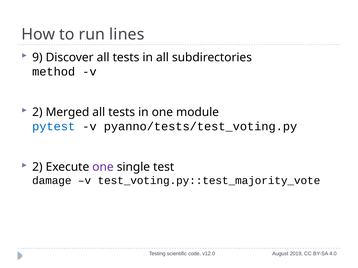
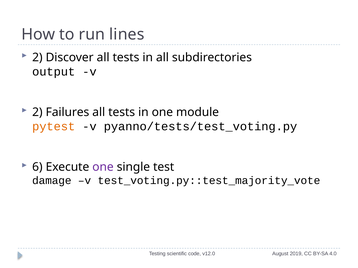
9 at (37, 57): 9 -> 2
method: method -> output
Merged: Merged -> Failures
pytest colour: blue -> orange
2 at (37, 167): 2 -> 6
